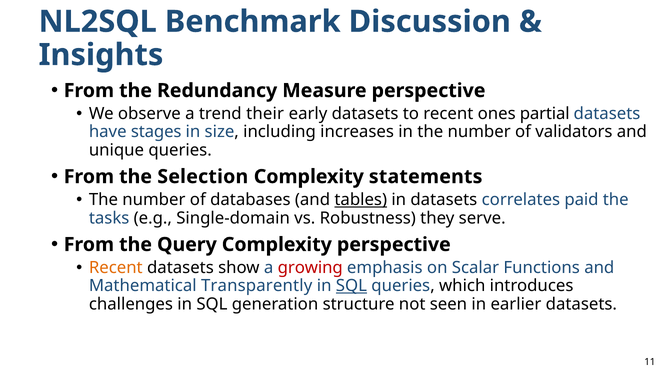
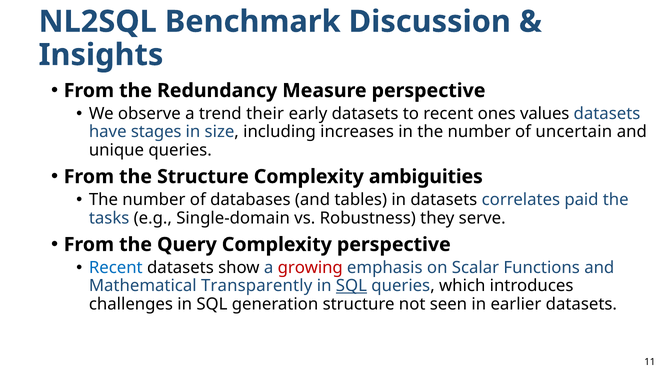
partial: partial -> values
validators: validators -> uncertain
the Selection: Selection -> Structure
statements: statements -> ambiguities
tables underline: present -> none
Recent at (116, 267) colour: orange -> blue
